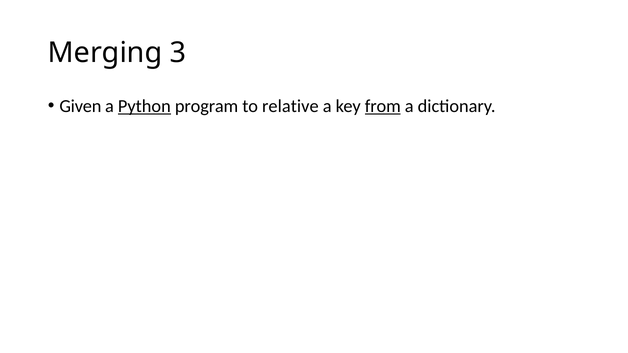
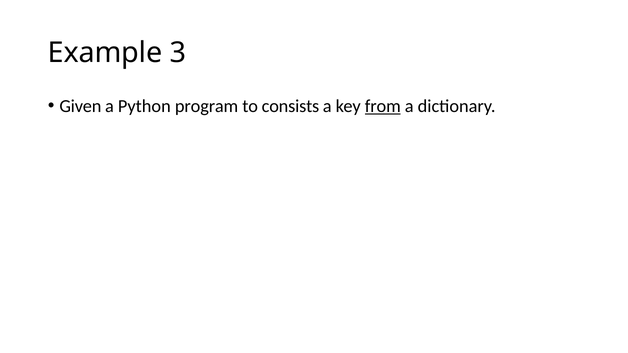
Merging: Merging -> Example
Python underline: present -> none
relative: relative -> consists
